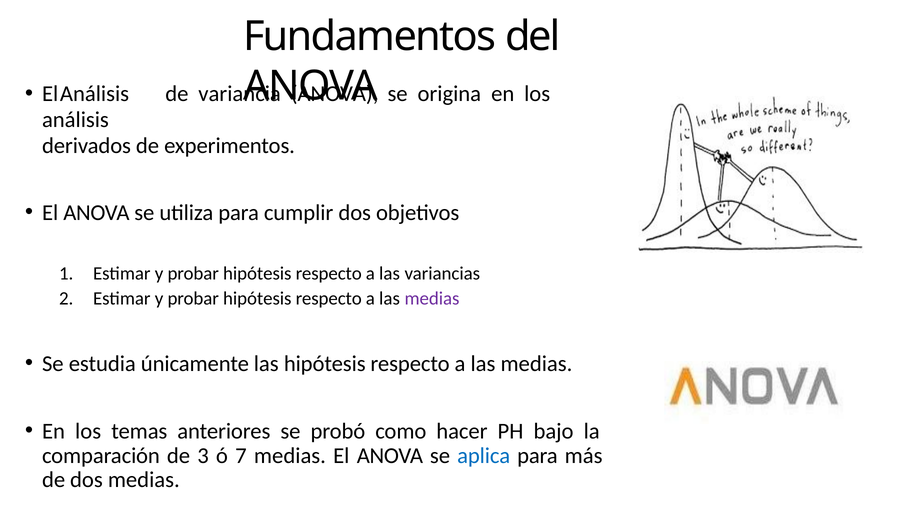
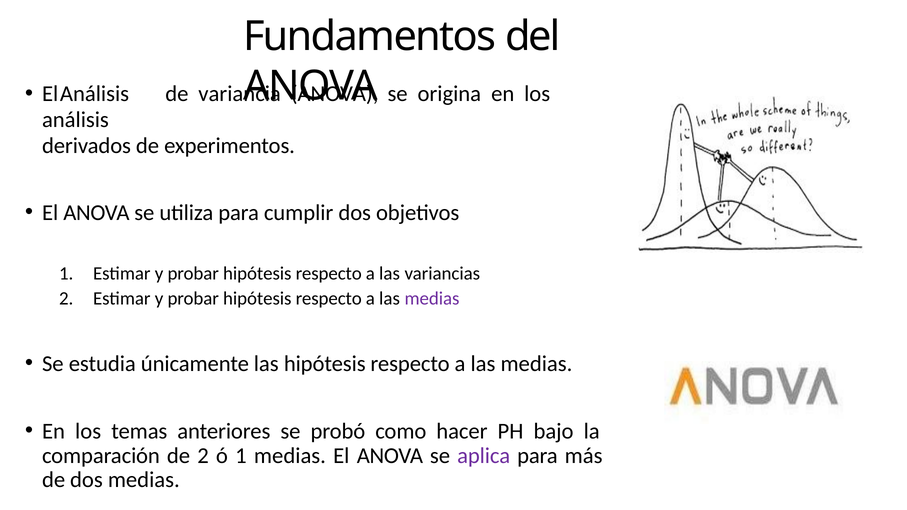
de 3: 3 -> 2
ó 7: 7 -> 1
aplica colour: blue -> purple
